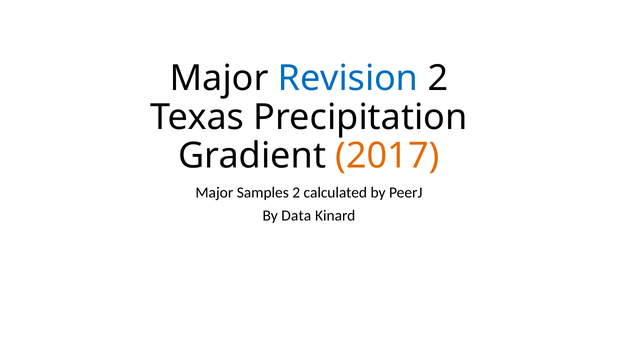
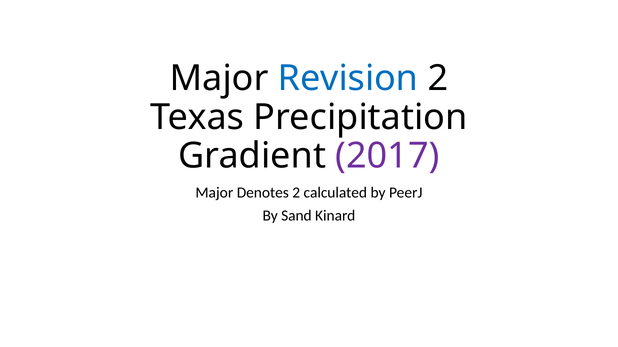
2017 colour: orange -> purple
Samples: Samples -> Denotes
Data: Data -> Sand
